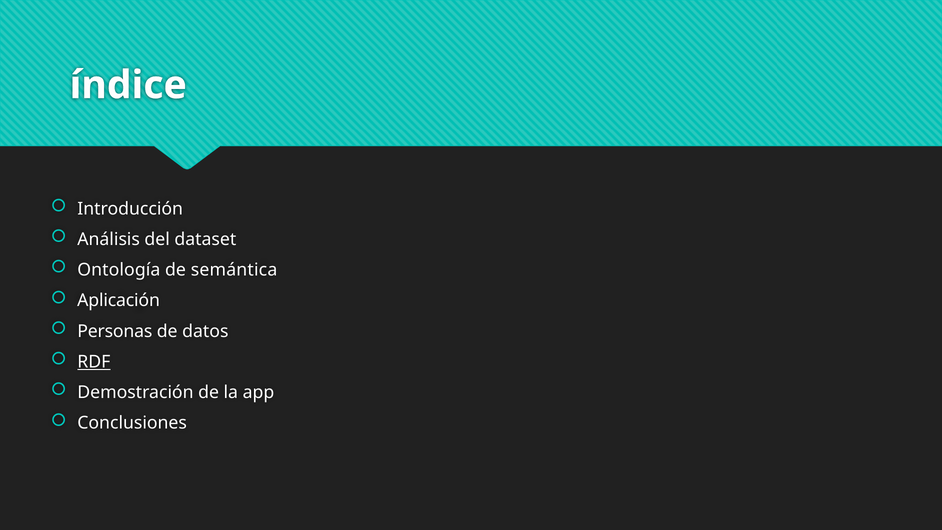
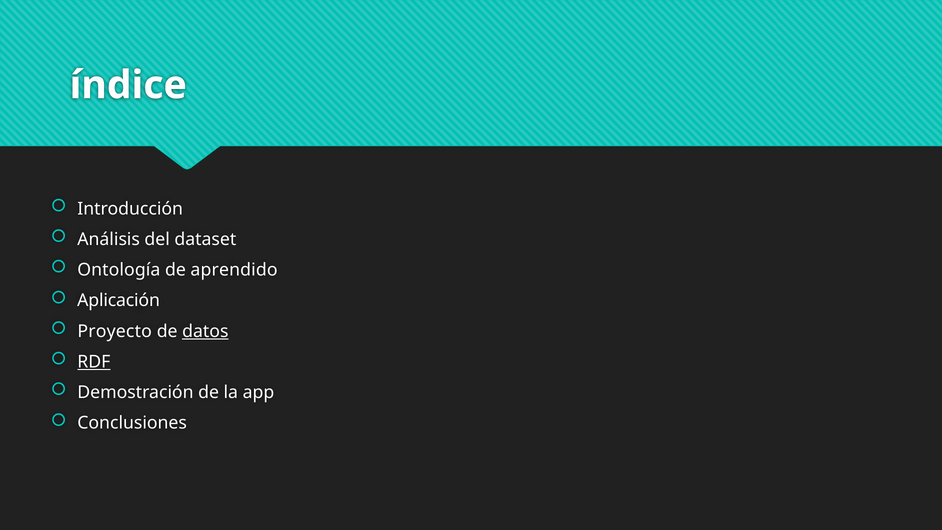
semántica: semántica -> aprendido
Personas: Personas -> Proyecto
datos underline: none -> present
